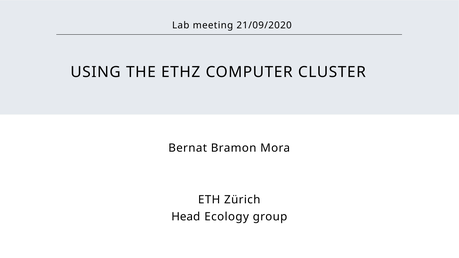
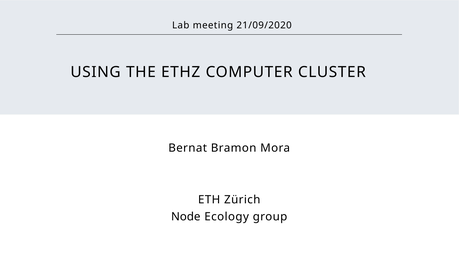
Head: Head -> Node
